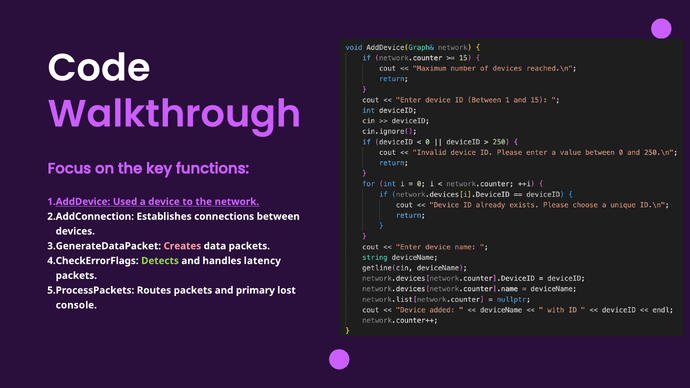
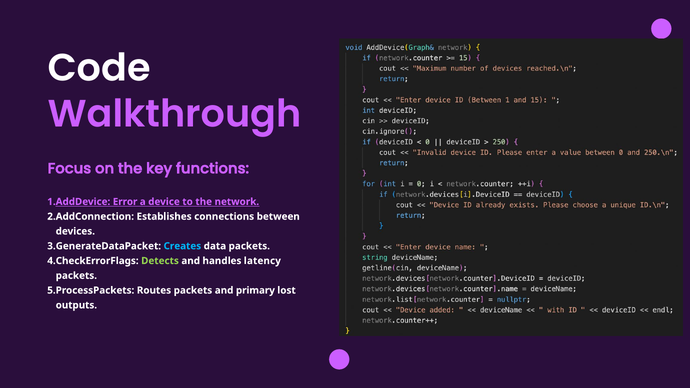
Used: Used -> Error
Creates colour: pink -> light blue
console: console -> outputs
